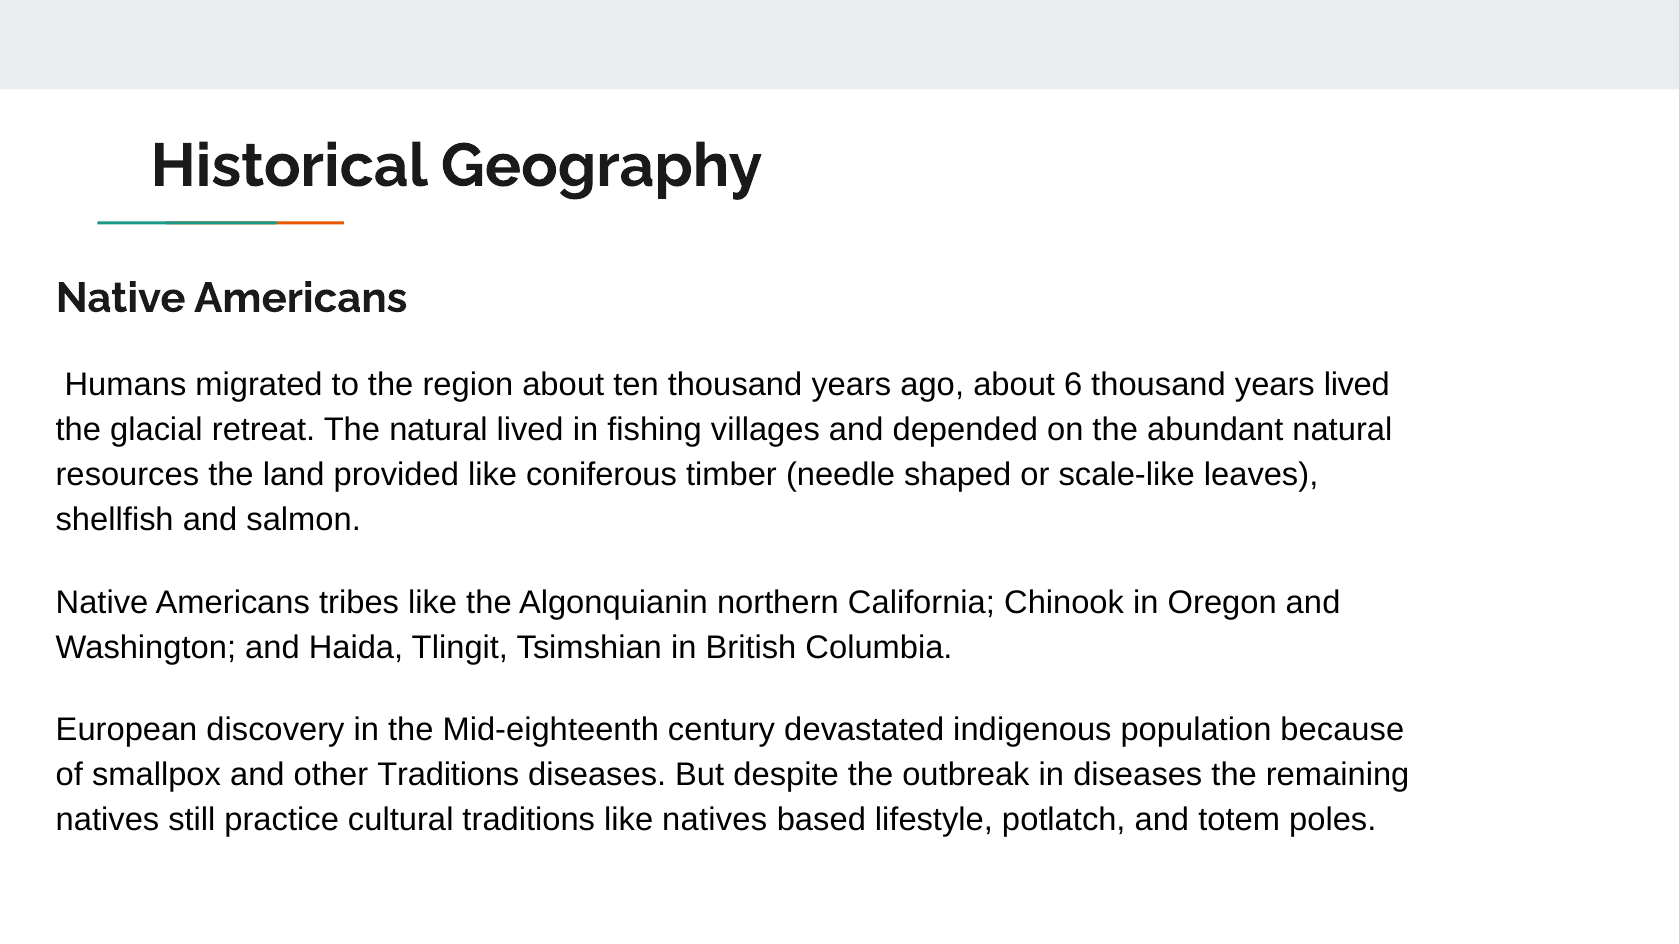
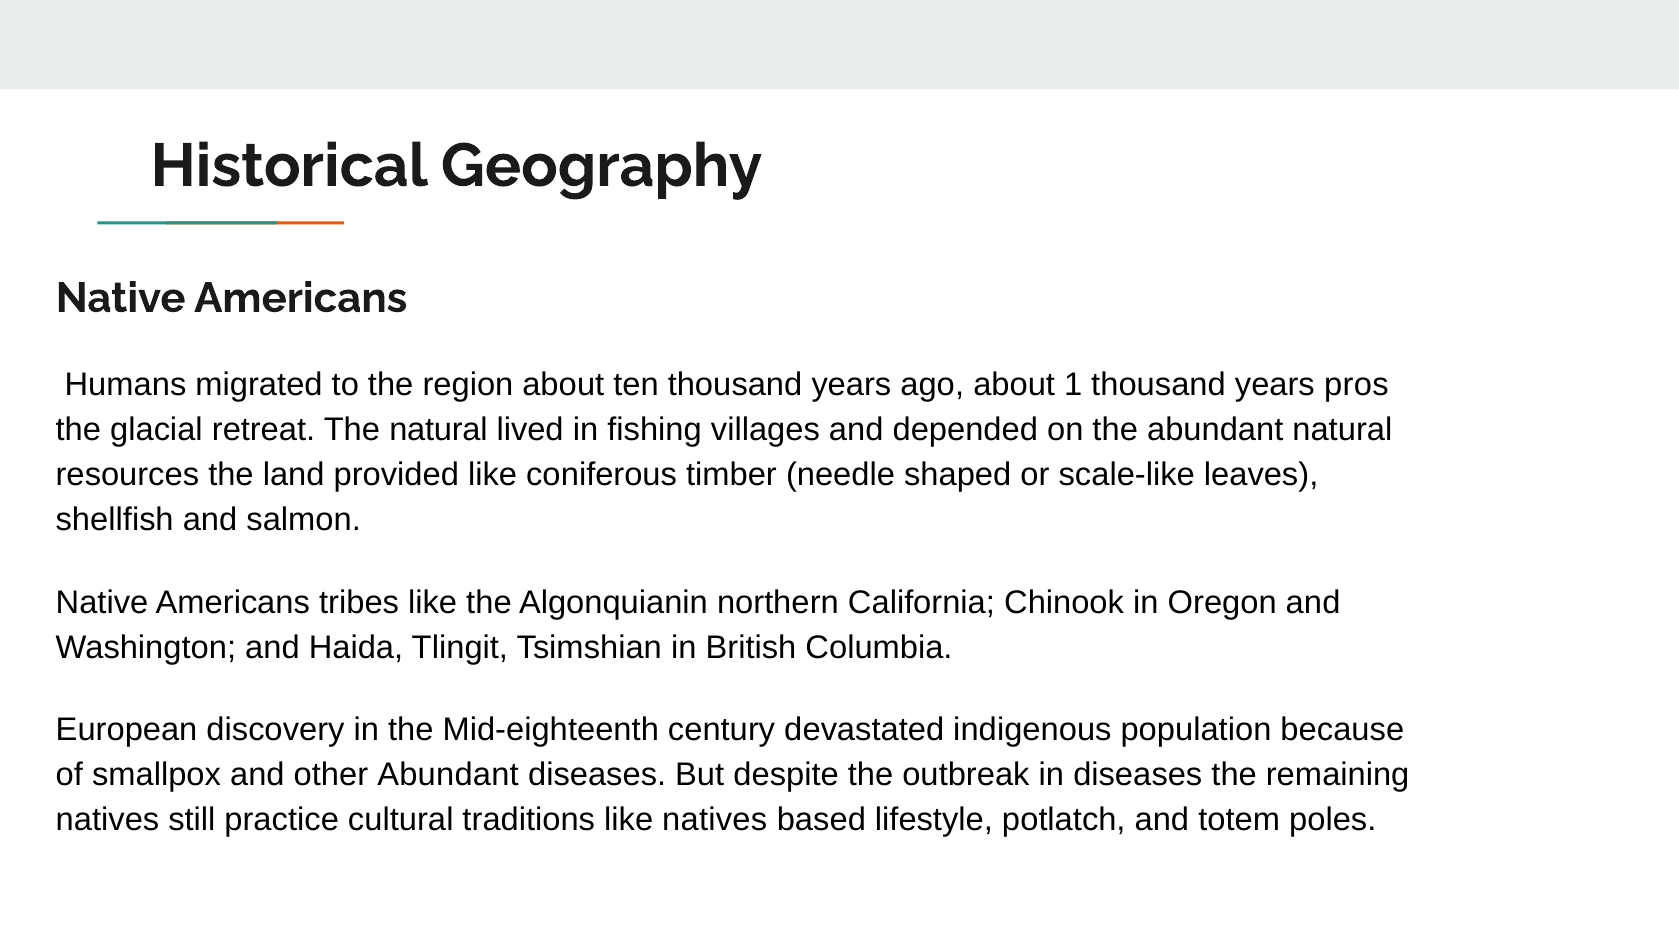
6: 6 -> 1
years lived: lived -> pros
other Traditions: Traditions -> Abundant
